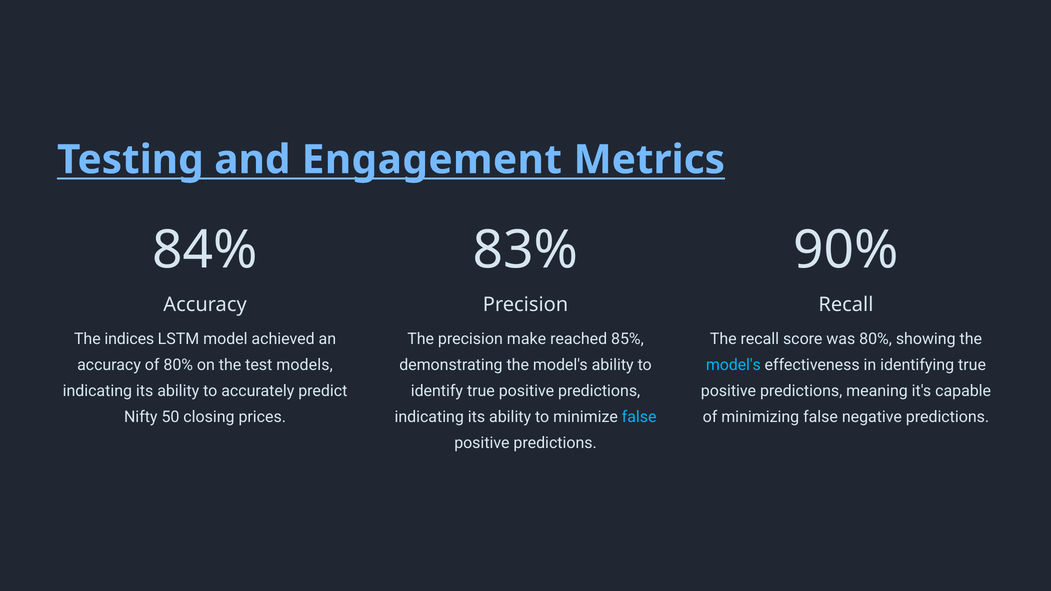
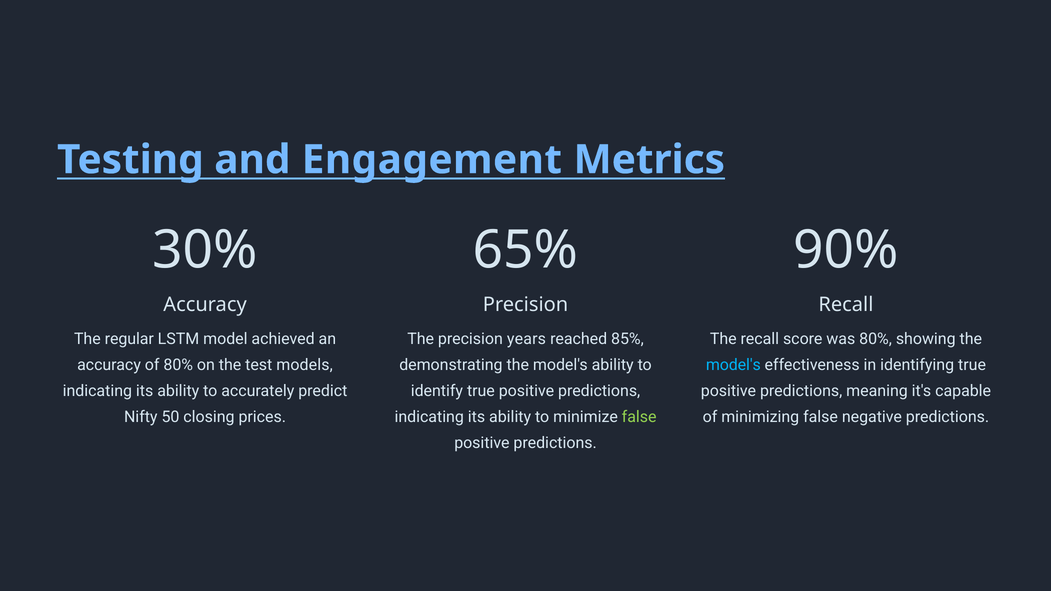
84%: 84% -> 30%
83%: 83% -> 65%
indices: indices -> regular
make: make -> years
false at (639, 417) colour: light blue -> light green
